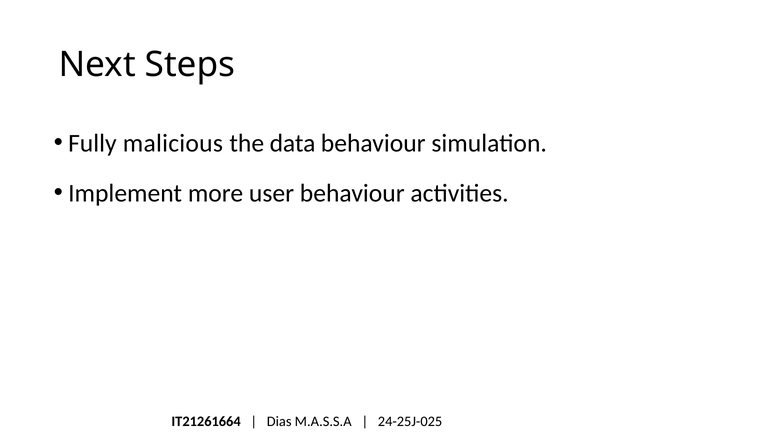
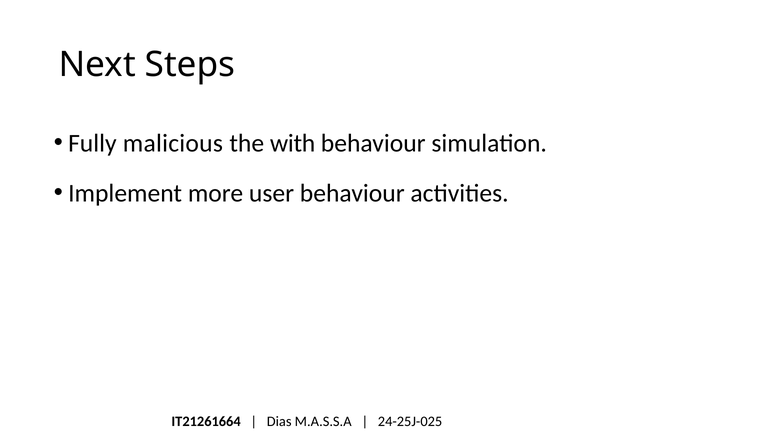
data: data -> with
